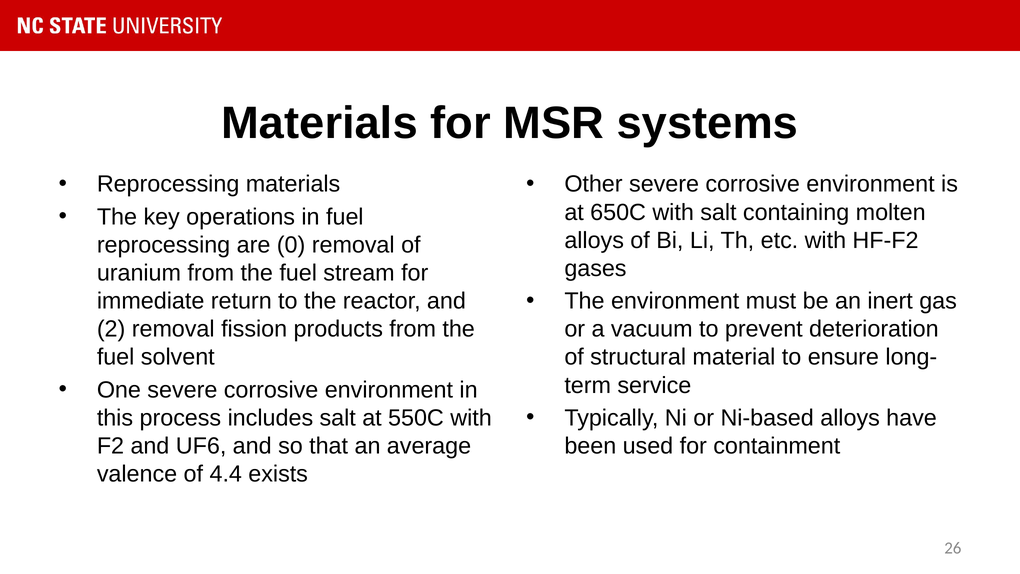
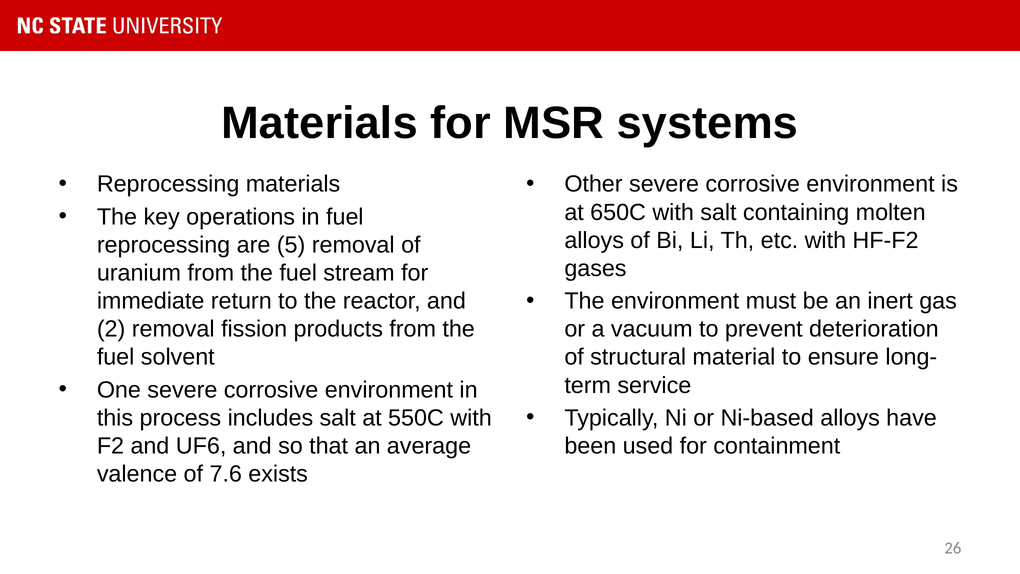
0: 0 -> 5
4.4: 4.4 -> 7.6
